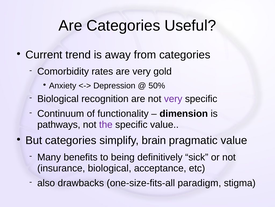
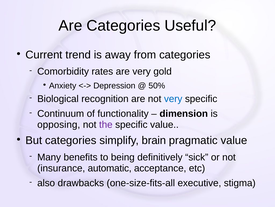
very at (173, 99) colour: purple -> blue
pathways: pathways -> opposing
insurance biological: biological -> automatic
paradigm: paradigm -> executive
